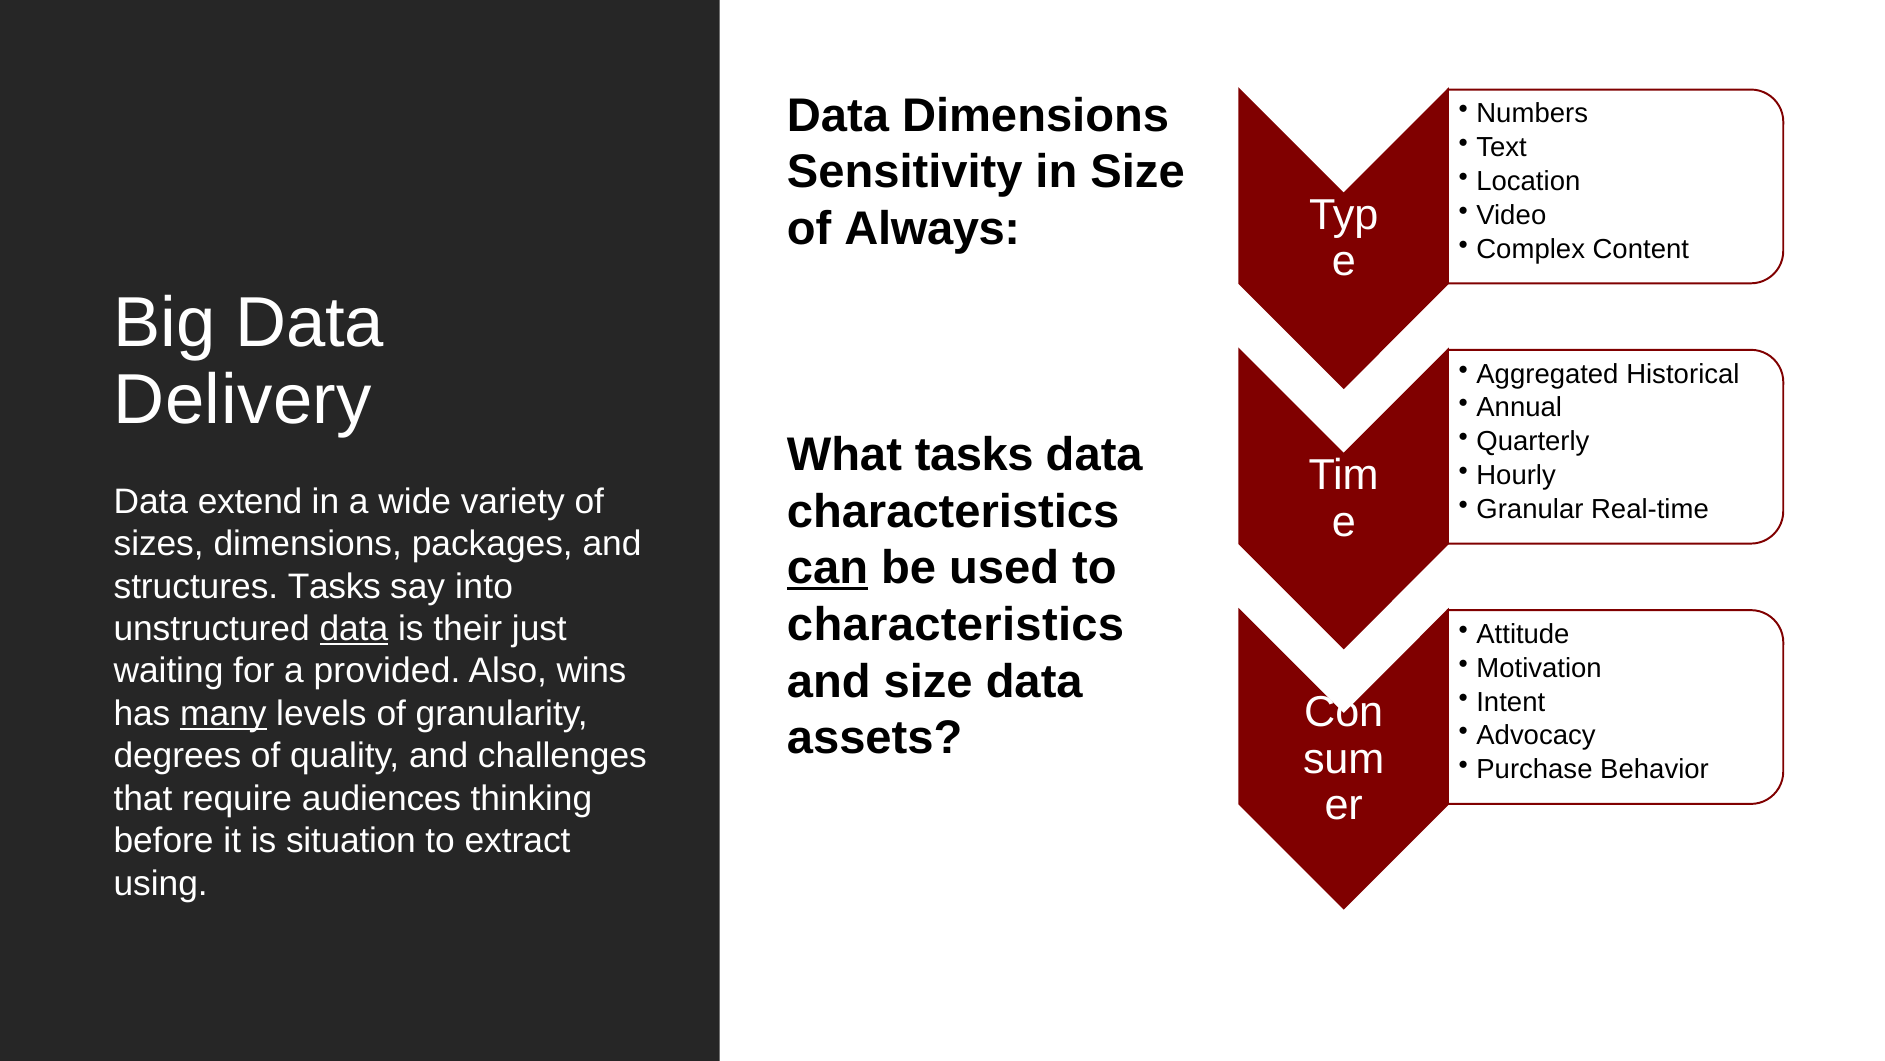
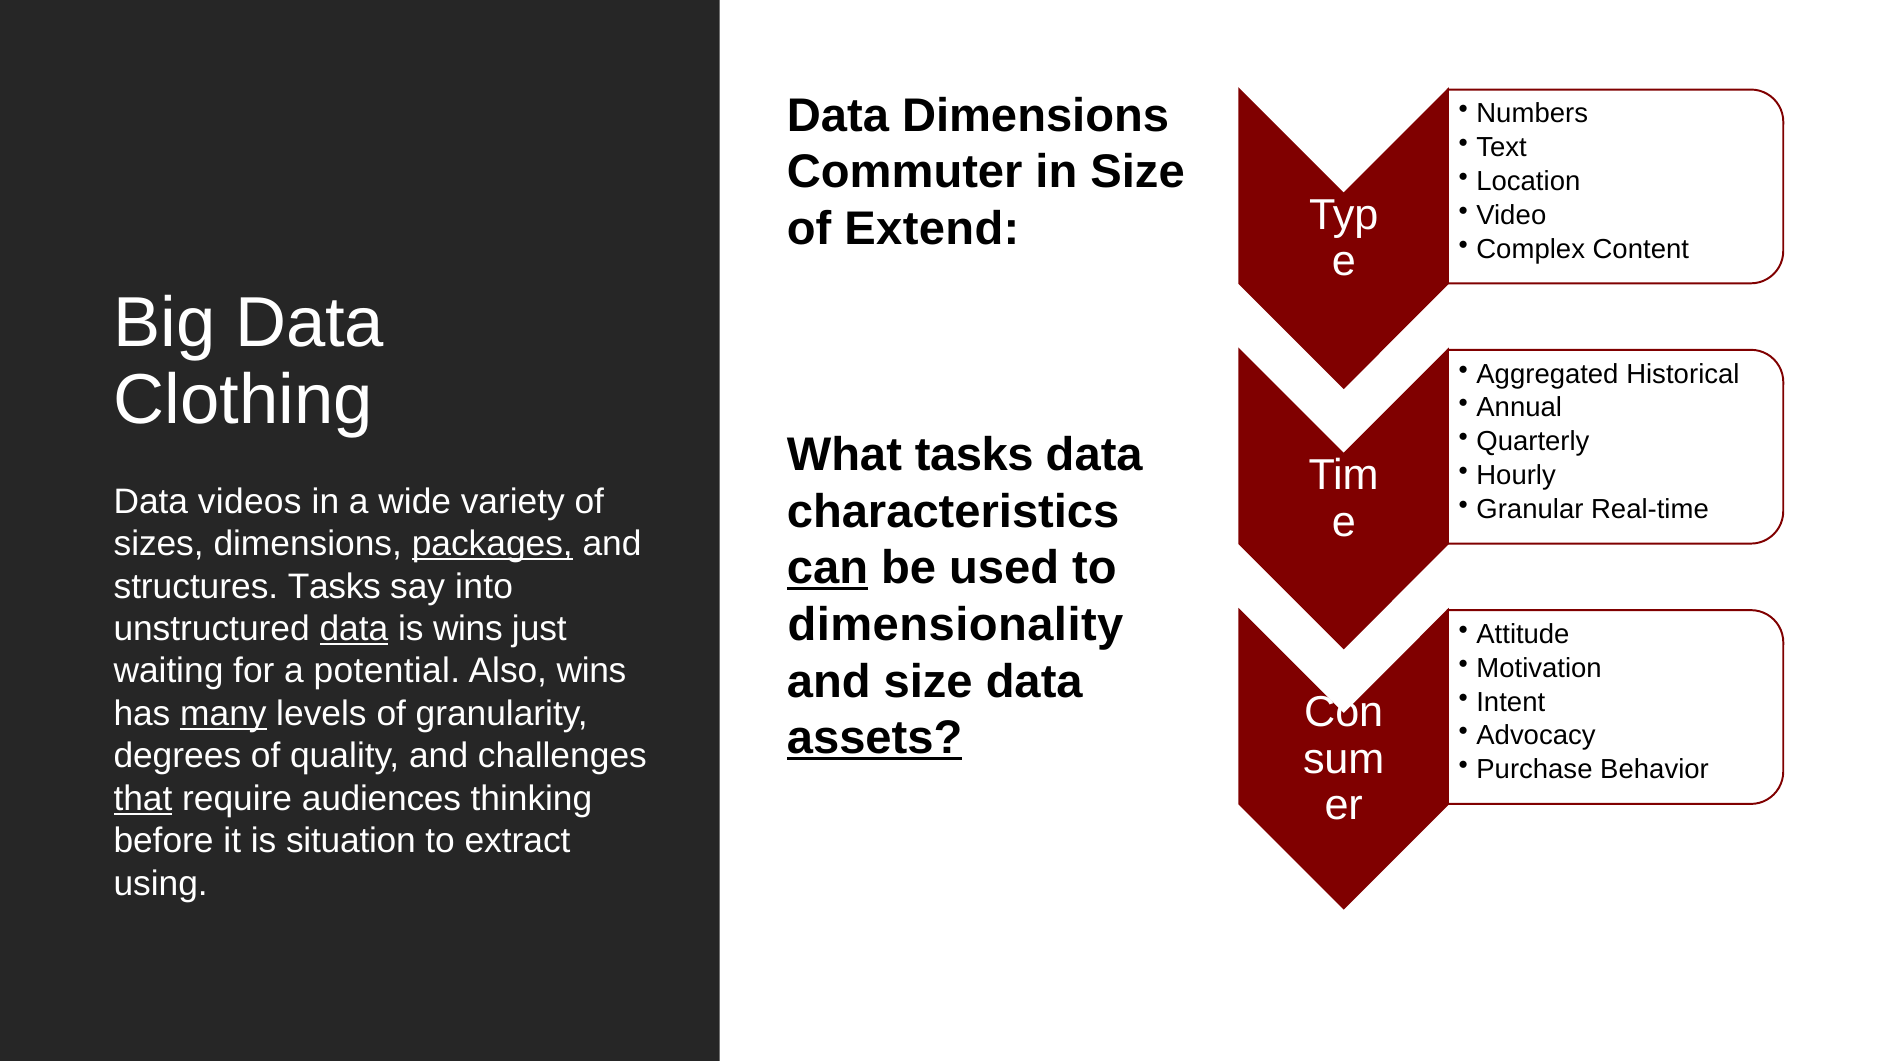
Sensitivity: Sensitivity -> Commuter
Always: Always -> Extend
Delivery: Delivery -> Clothing
extend: extend -> videos
packages underline: none -> present
characteristics at (956, 624): characteristics -> dimensionality
is their: their -> wins
provided: provided -> potential
assets underline: none -> present
that underline: none -> present
